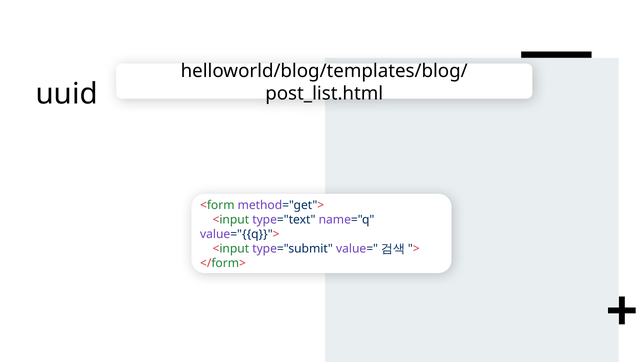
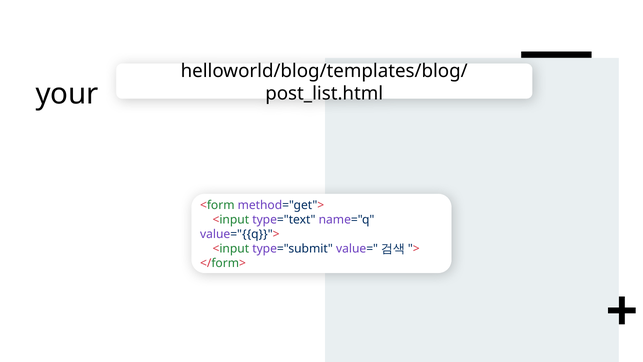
uuid: uuid -> your
